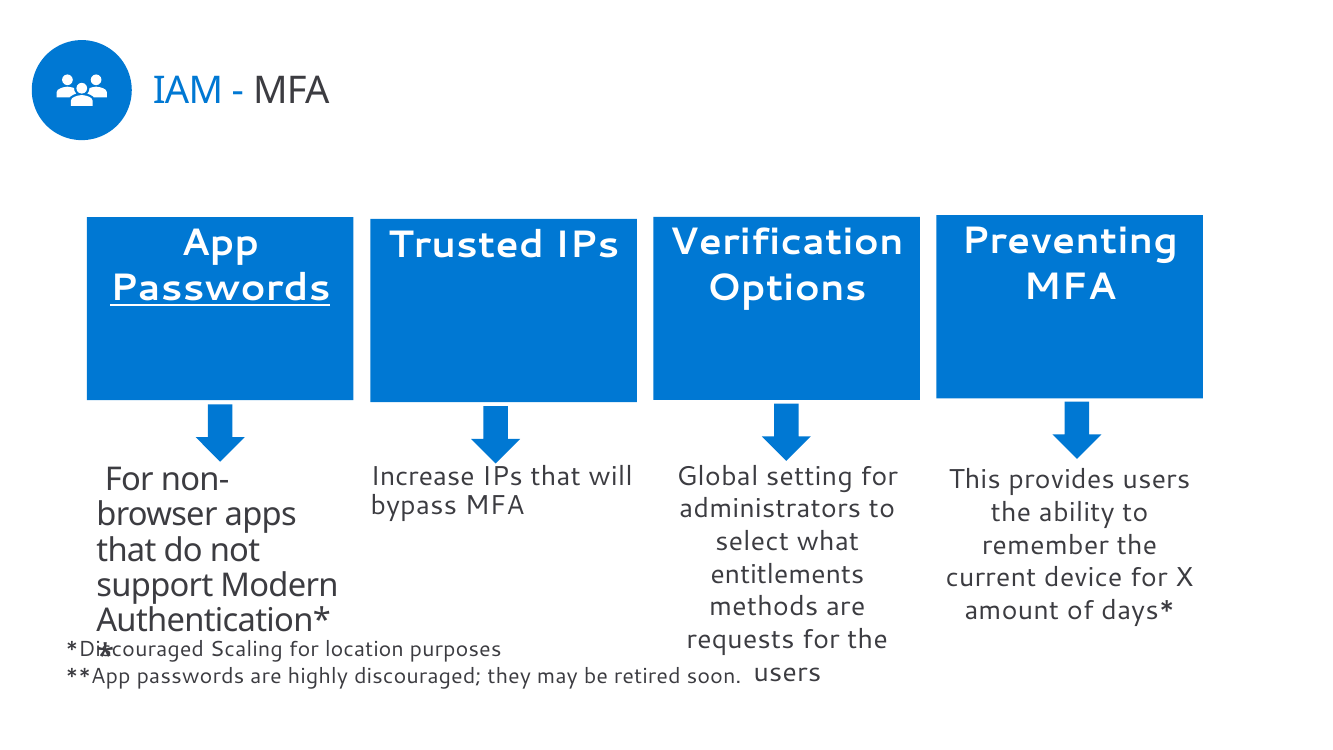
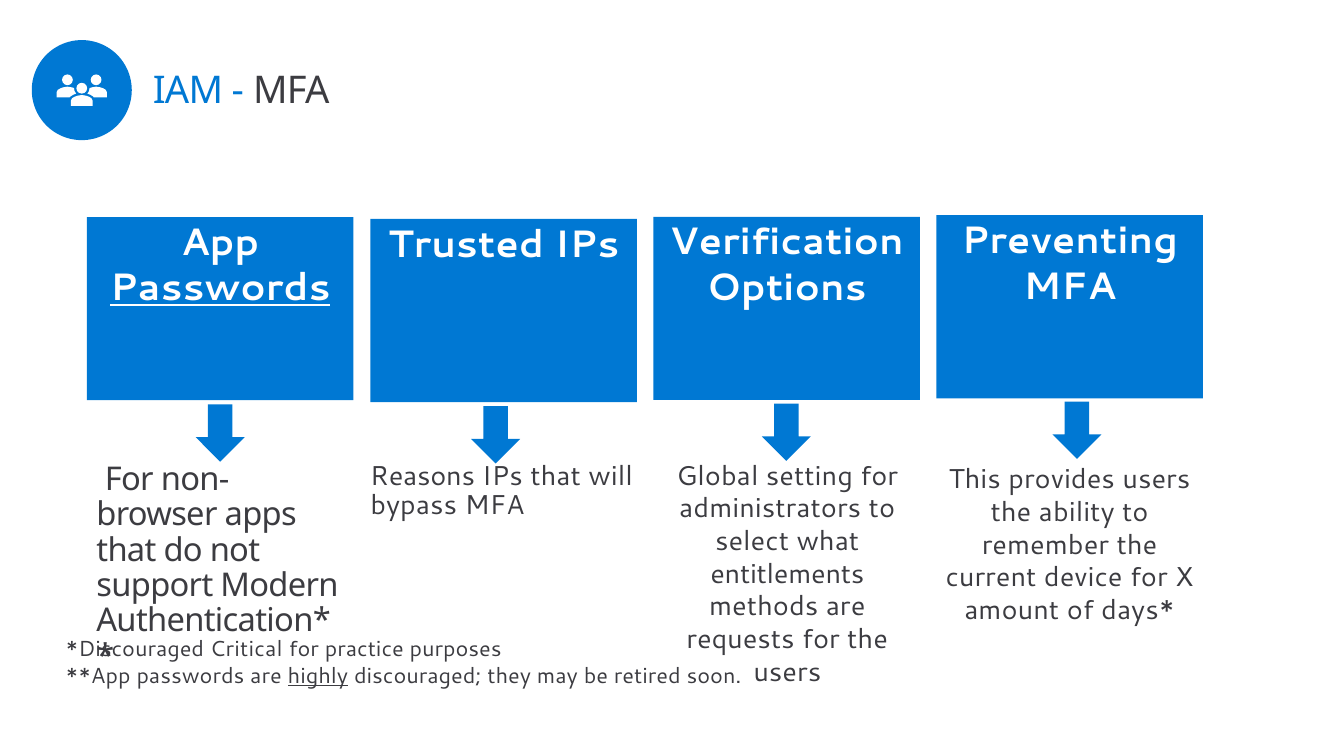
Increase: Increase -> Reasons
Scaling: Scaling -> Critical
location: location -> practice
highly underline: none -> present
